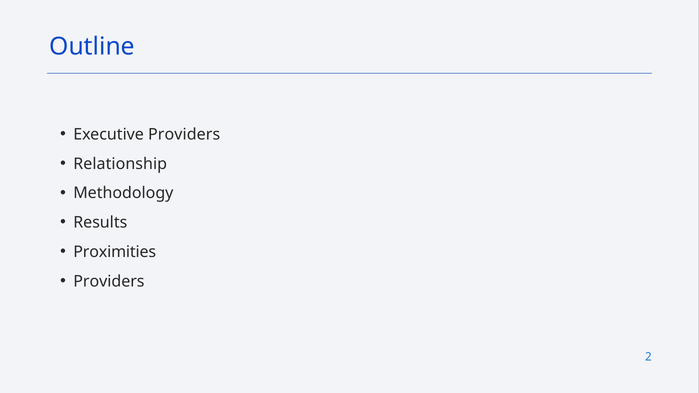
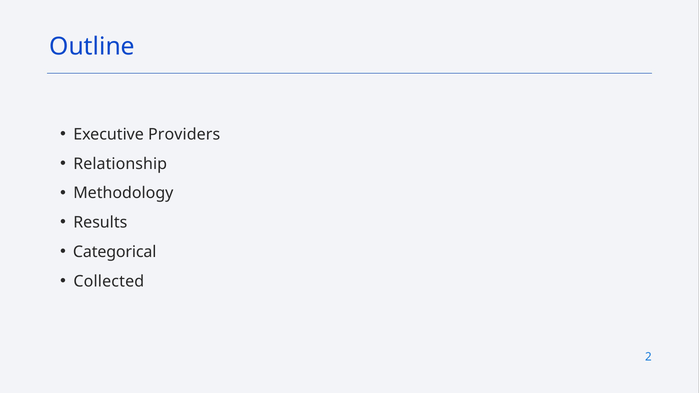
Proximities: Proximities -> Categorical
Providers at (109, 281): Providers -> Collected
